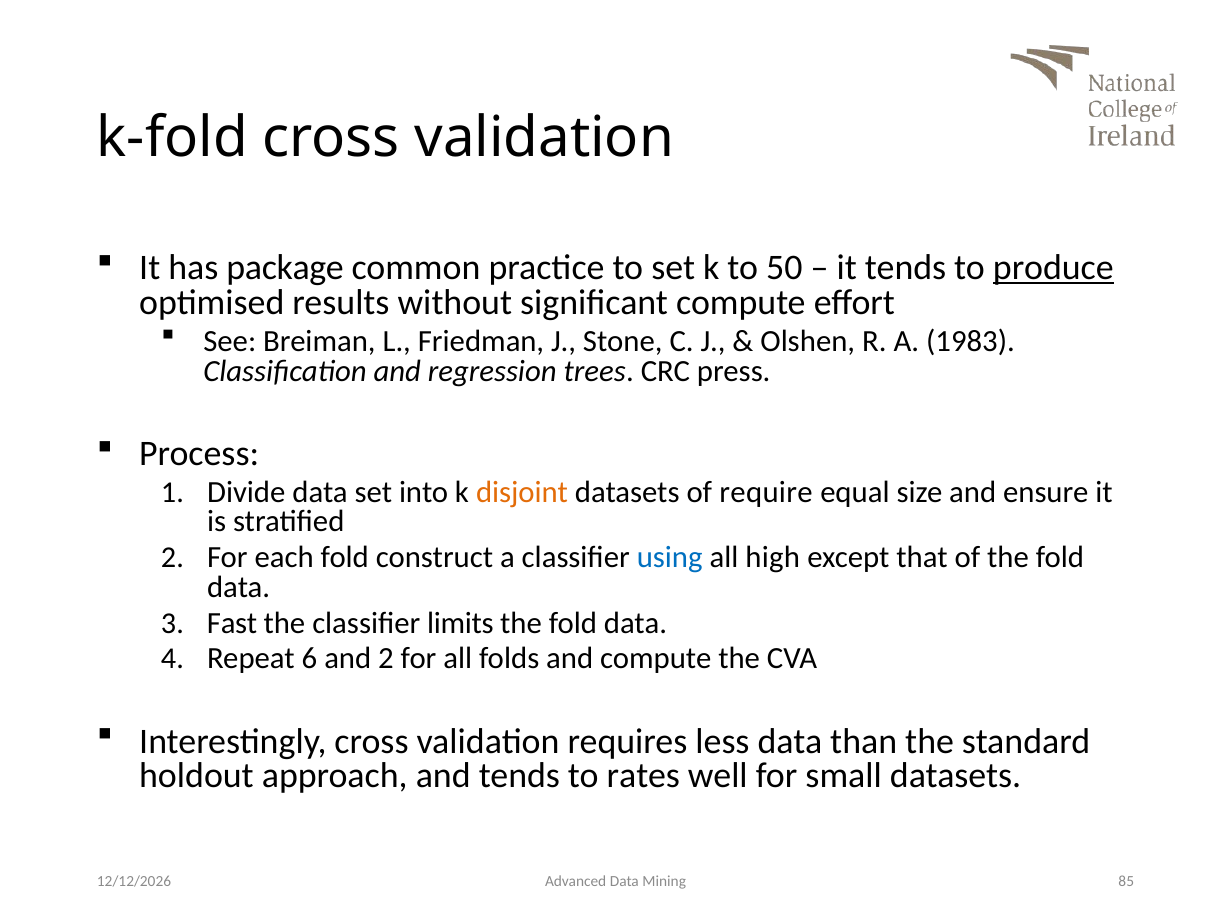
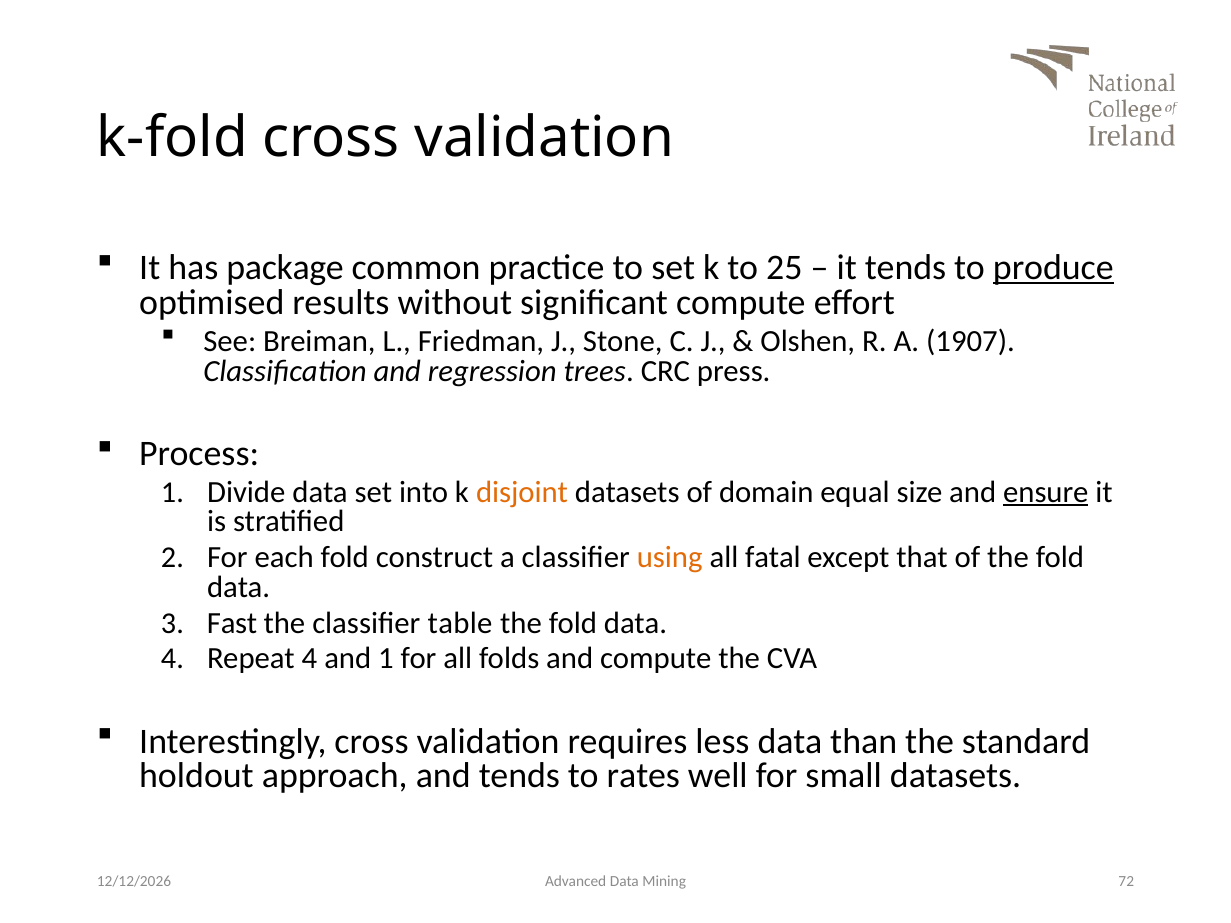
50: 50 -> 25
1983: 1983 -> 1907
require: require -> domain
ensure underline: none -> present
using colour: blue -> orange
high: high -> fatal
limits: limits -> table
Repeat 6: 6 -> 4
and 2: 2 -> 1
85: 85 -> 72
